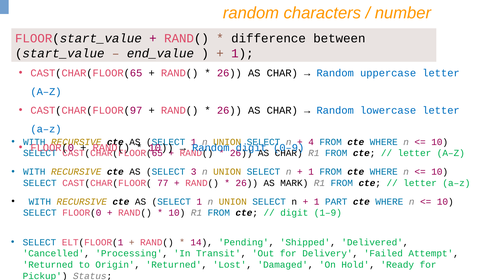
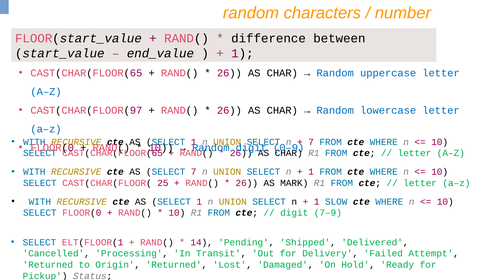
4 at (311, 142): 4 -> 7
SELECT 3: 3 -> 7
77: 77 -> 25
PART: PART -> SLOW
1–9: 1–9 -> 7–9
